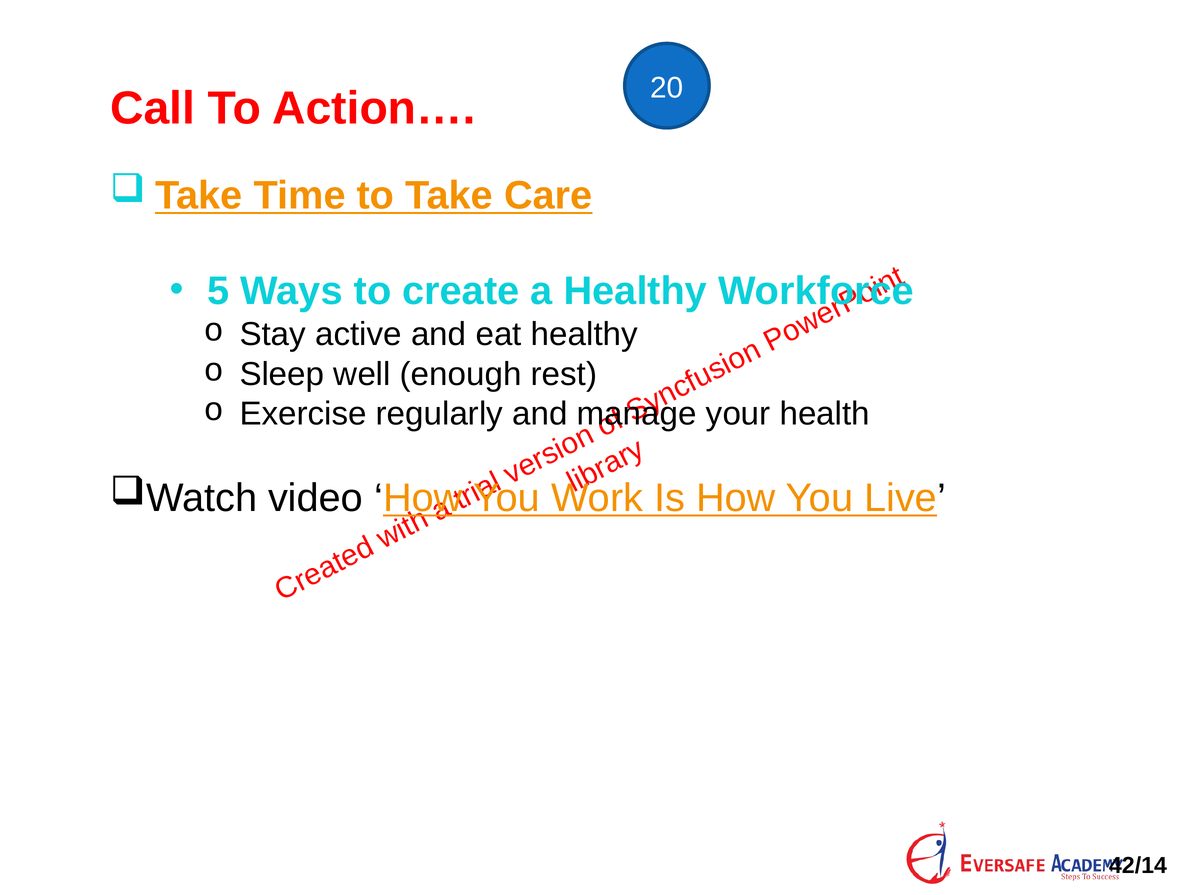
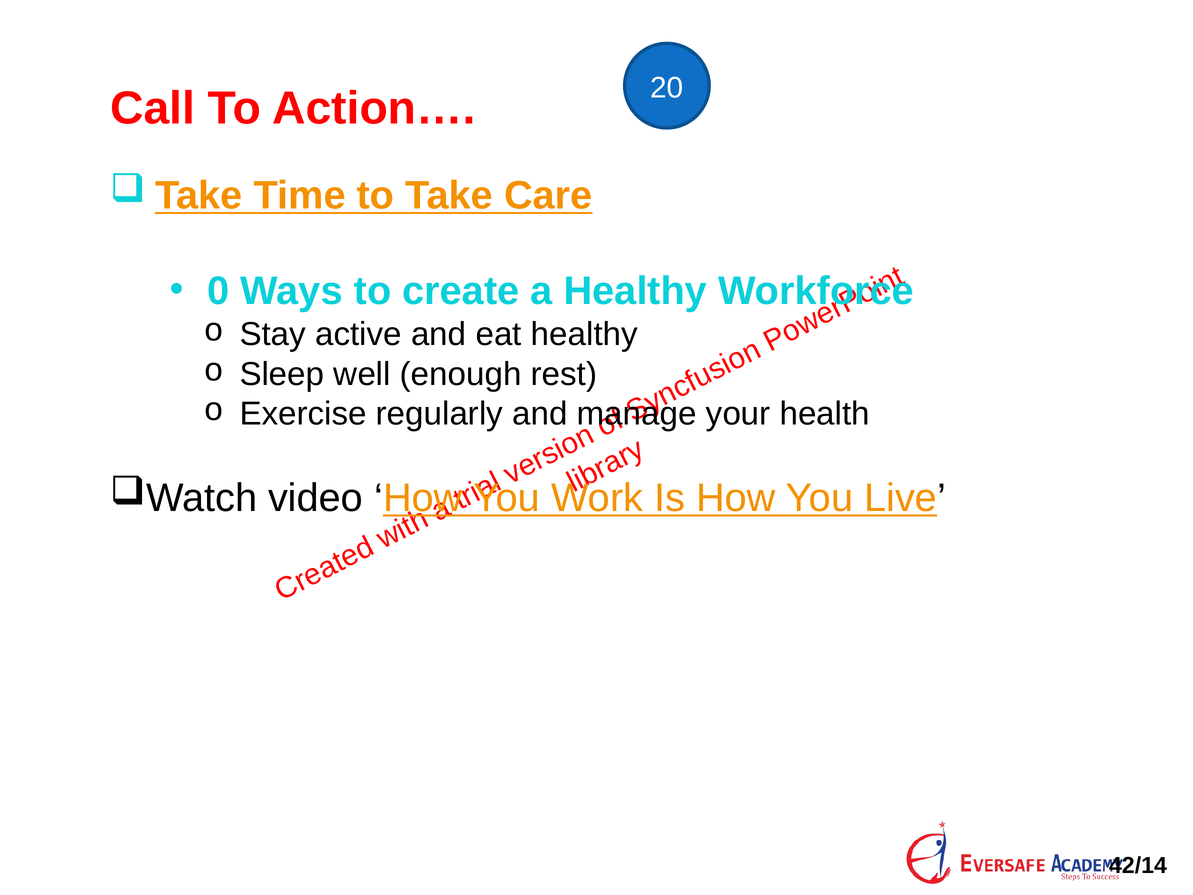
5: 5 -> 0
